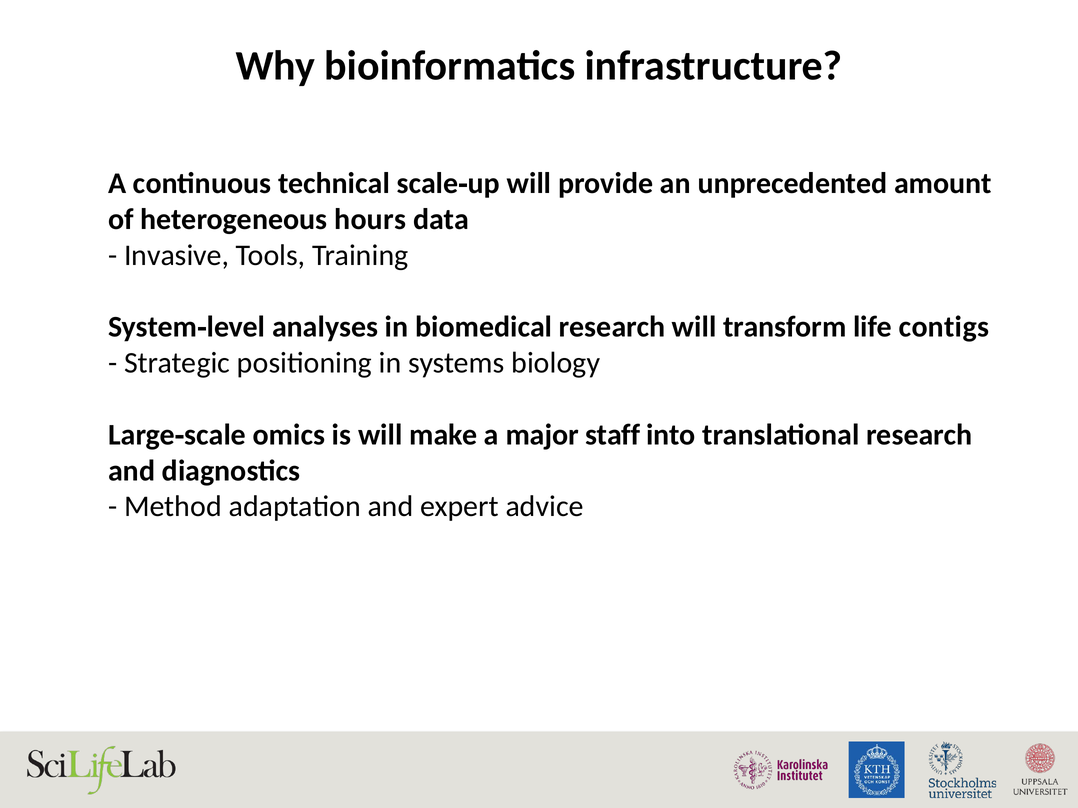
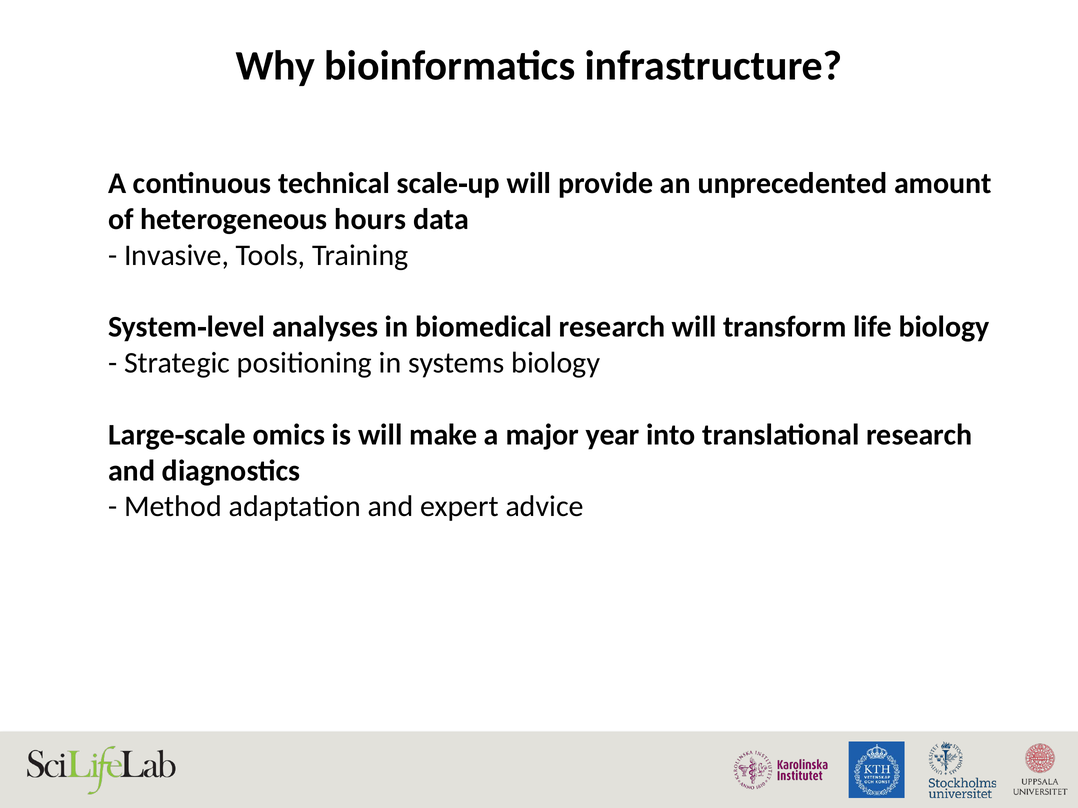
life contigs: contigs -> biology
staff: staff -> year
